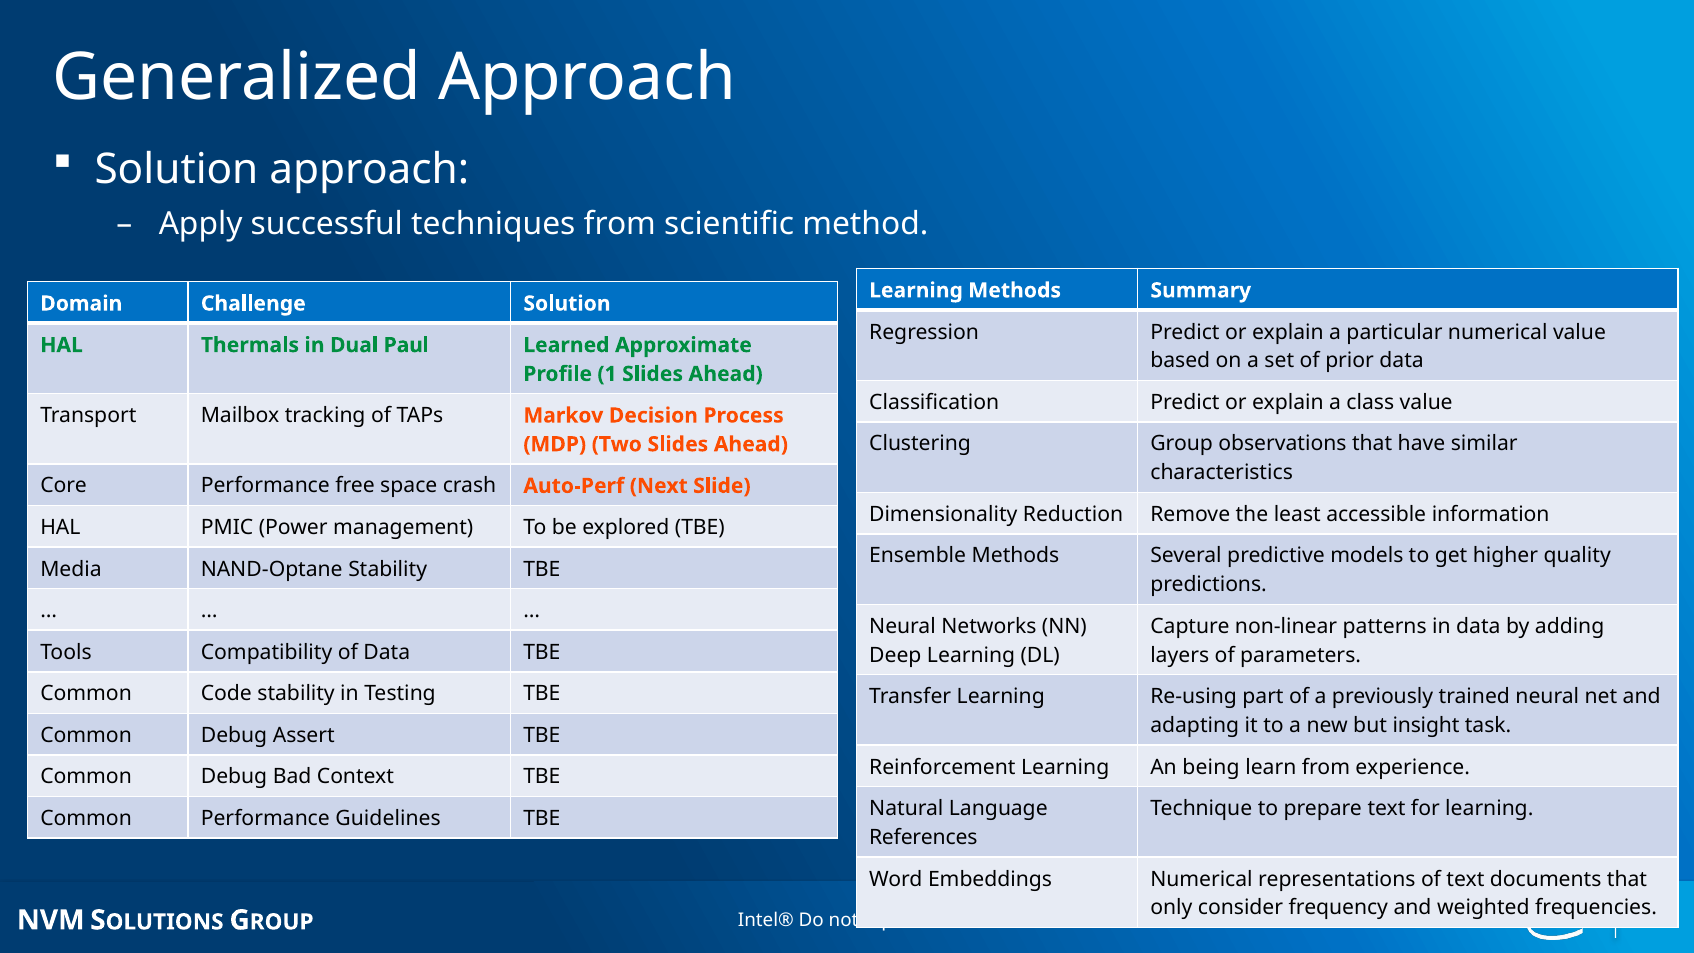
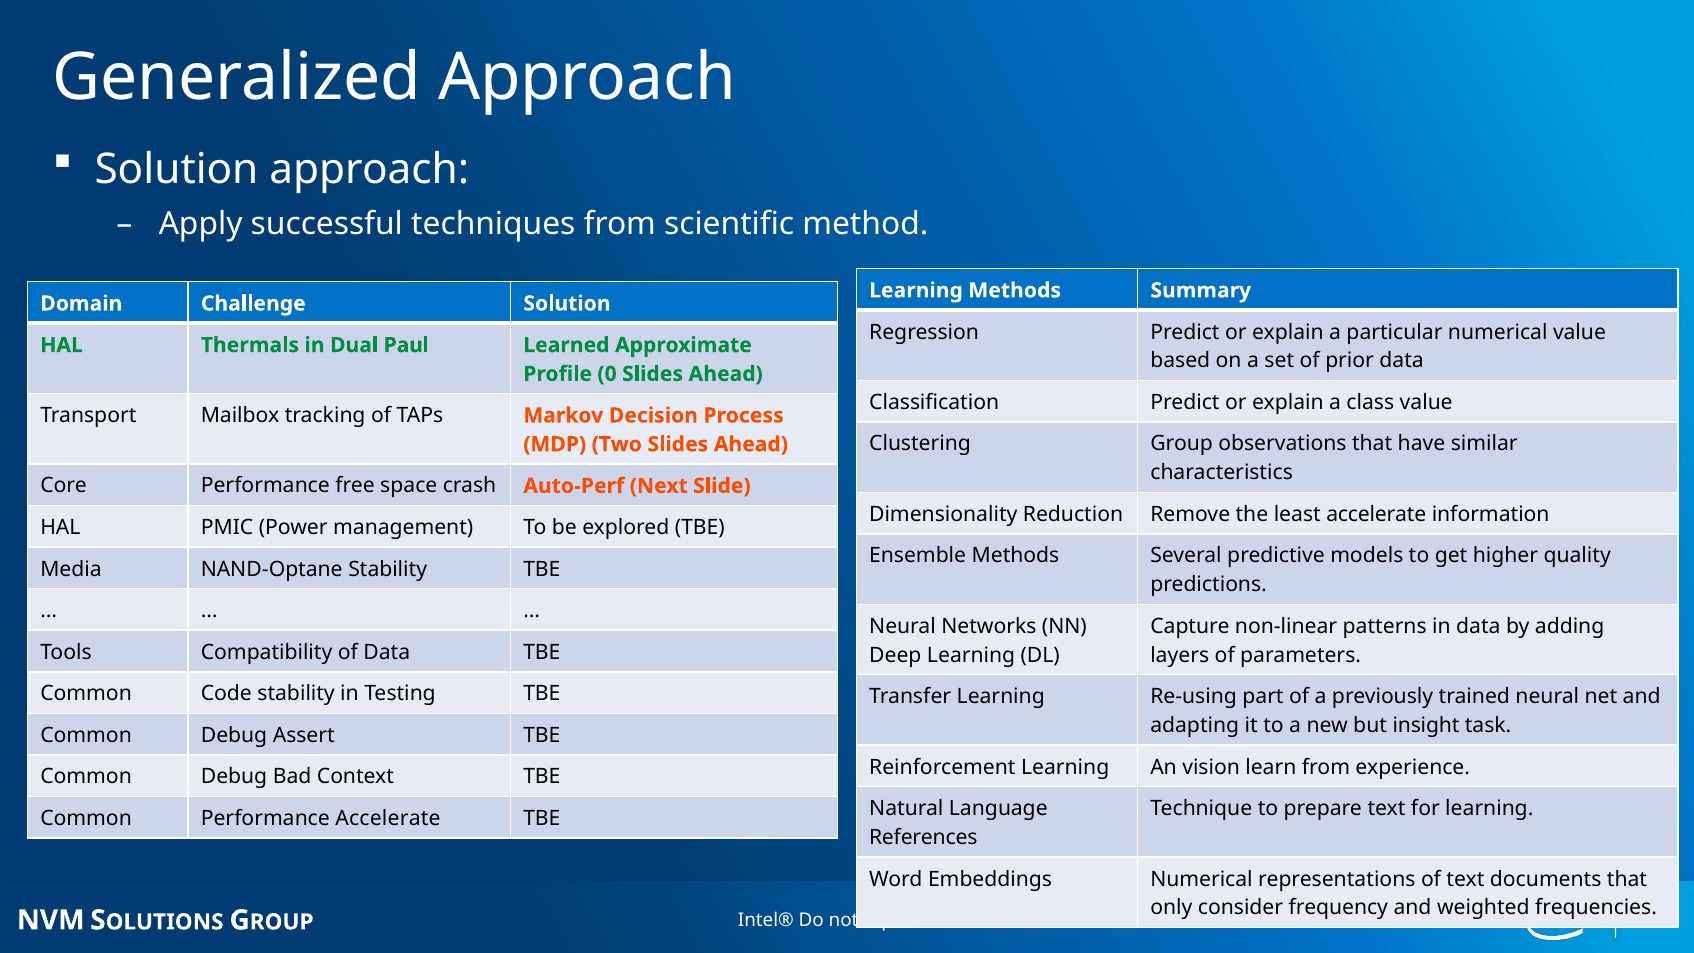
1: 1 -> 0
least accessible: accessible -> accelerate
being: being -> vision
Performance Guidelines: Guidelines -> Accelerate
